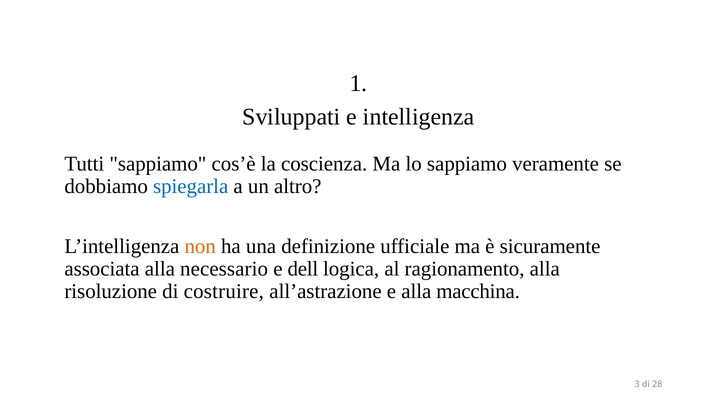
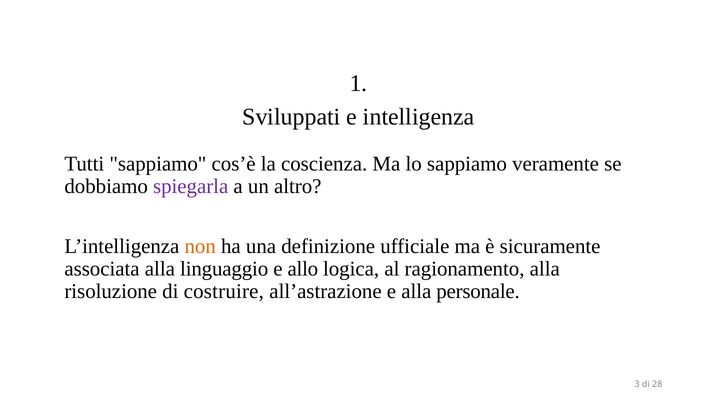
spiegarla colour: blue -> purple
necessario: necessario -> linguaggio
dell: dell -> allo
macchina: macchina -> personale
